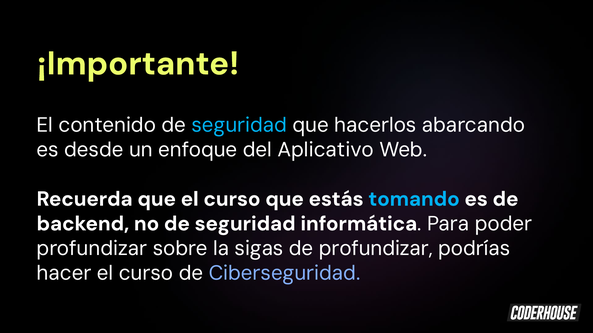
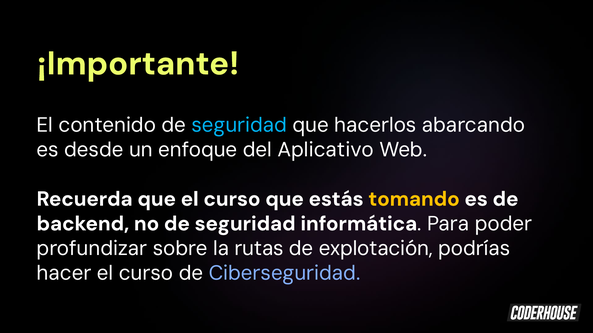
tomando colour: light blue -> yellow
sigas: sigas -> rutas
de profundizar: profundizar -> explotación
